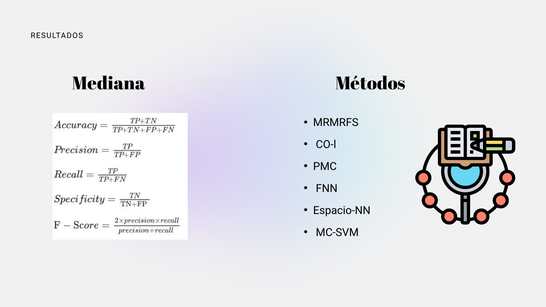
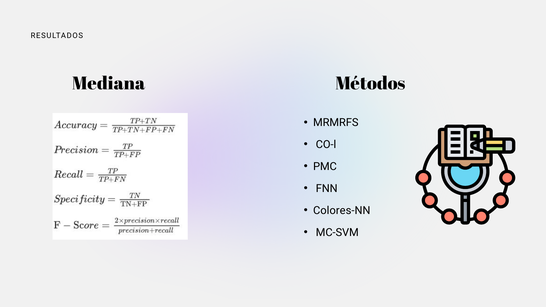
Espacio-NN: Espacio-NN -> Colores-NN
